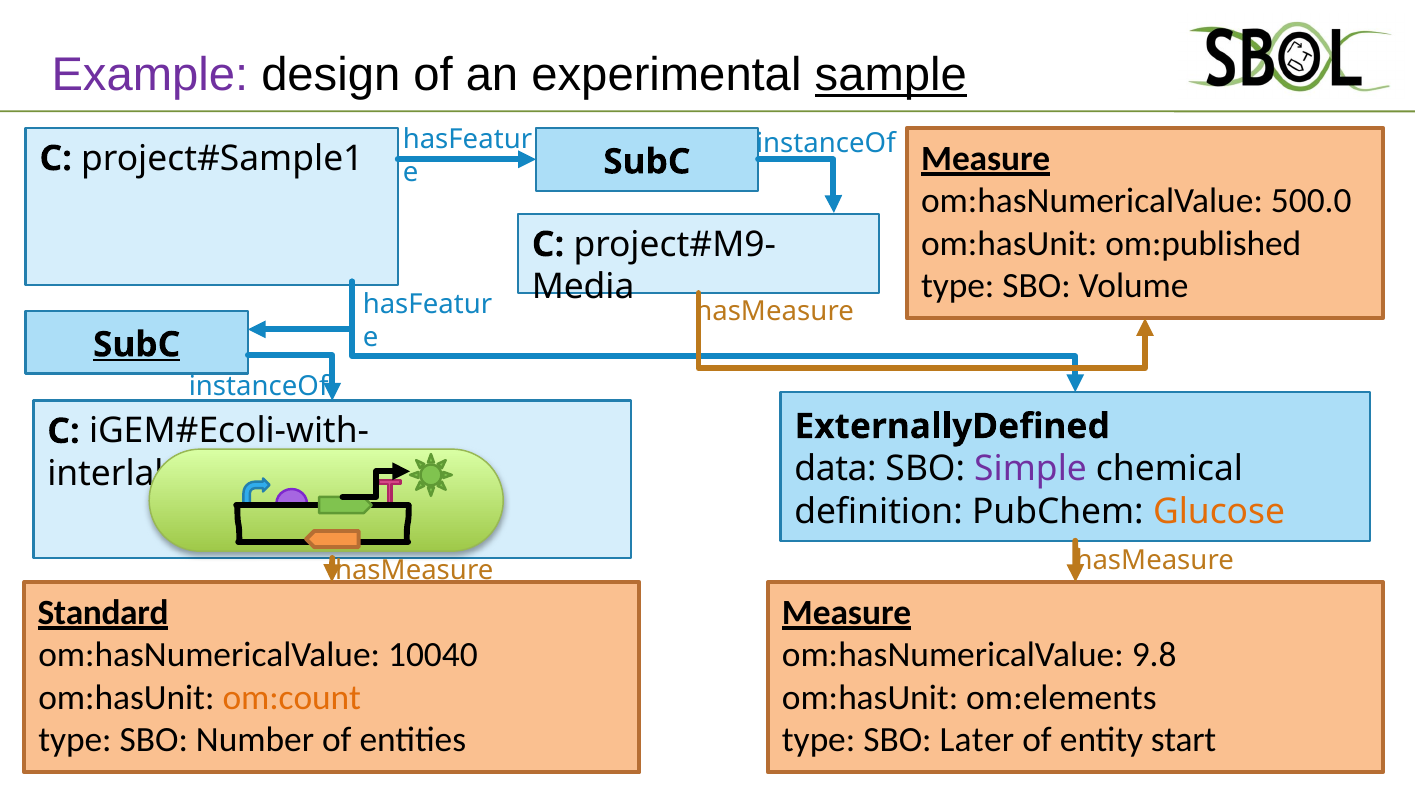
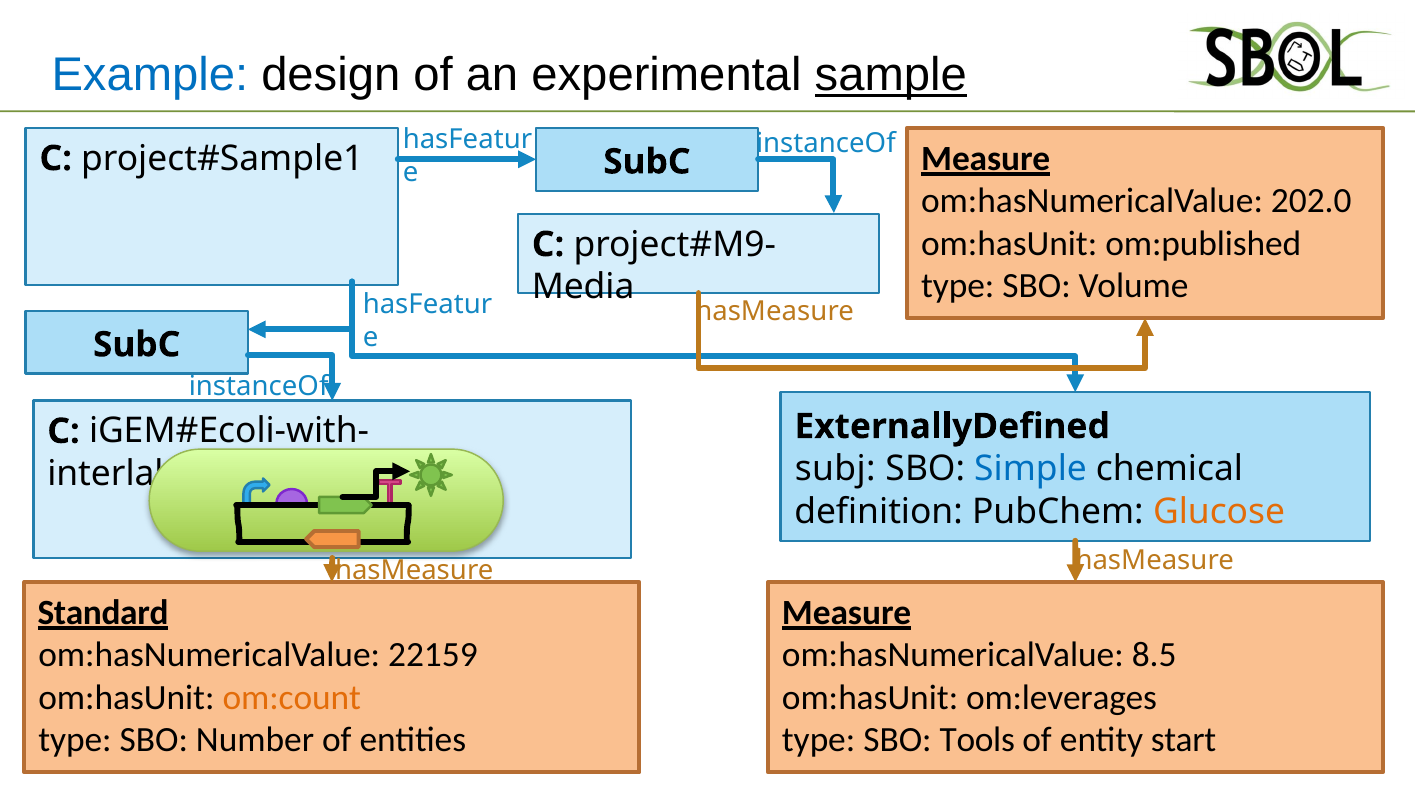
Example colour: purple -> blue
500.0: 500.0 -> 202.0
SubC at (137, 344) underline: present -> none
data: data -> subj
Simple colour: purple -> blue
10040: 10040 -> 22159
9.8: 9.8 -> 8.5
om:elements: om:elements -> om:leverages
Later: Later -> Tools
